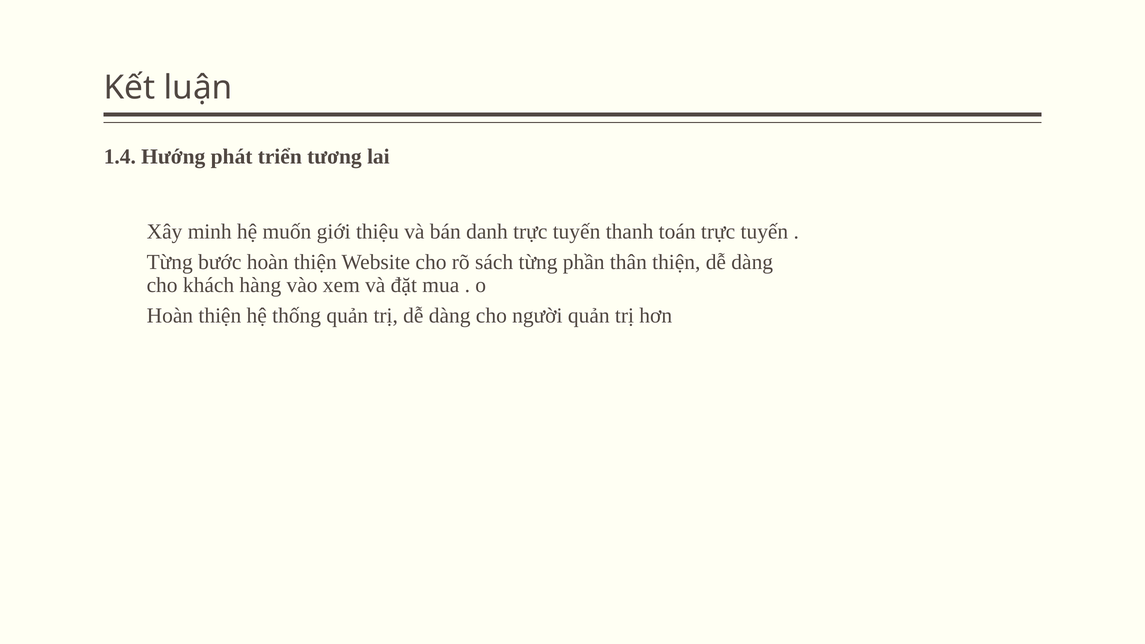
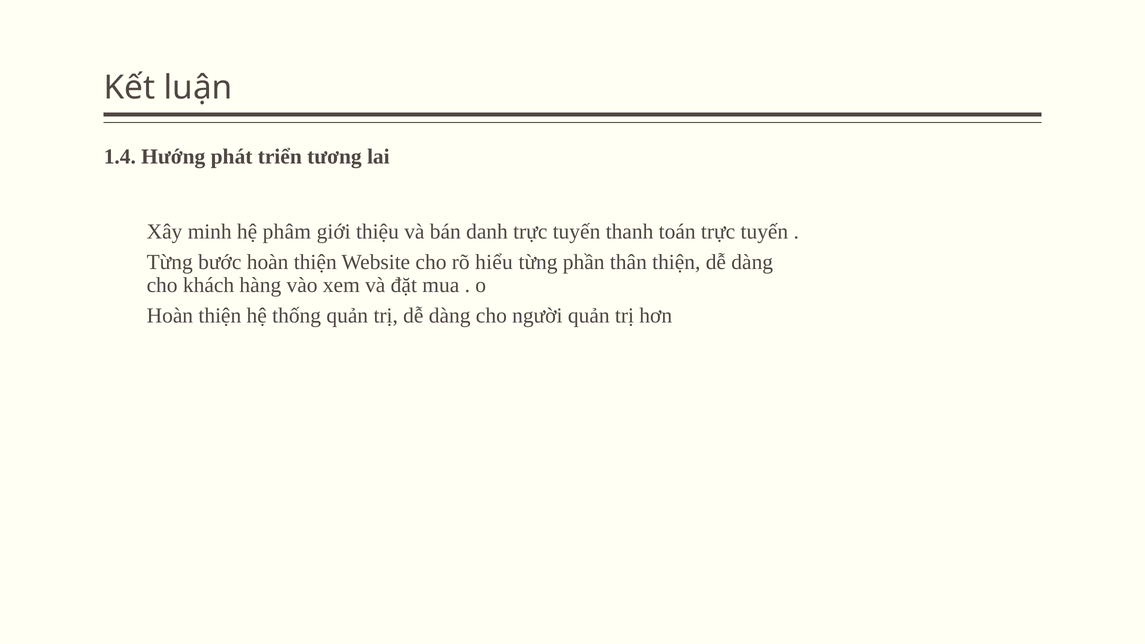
muốn: muốn -> phâm
sách: sách -> hiểu
